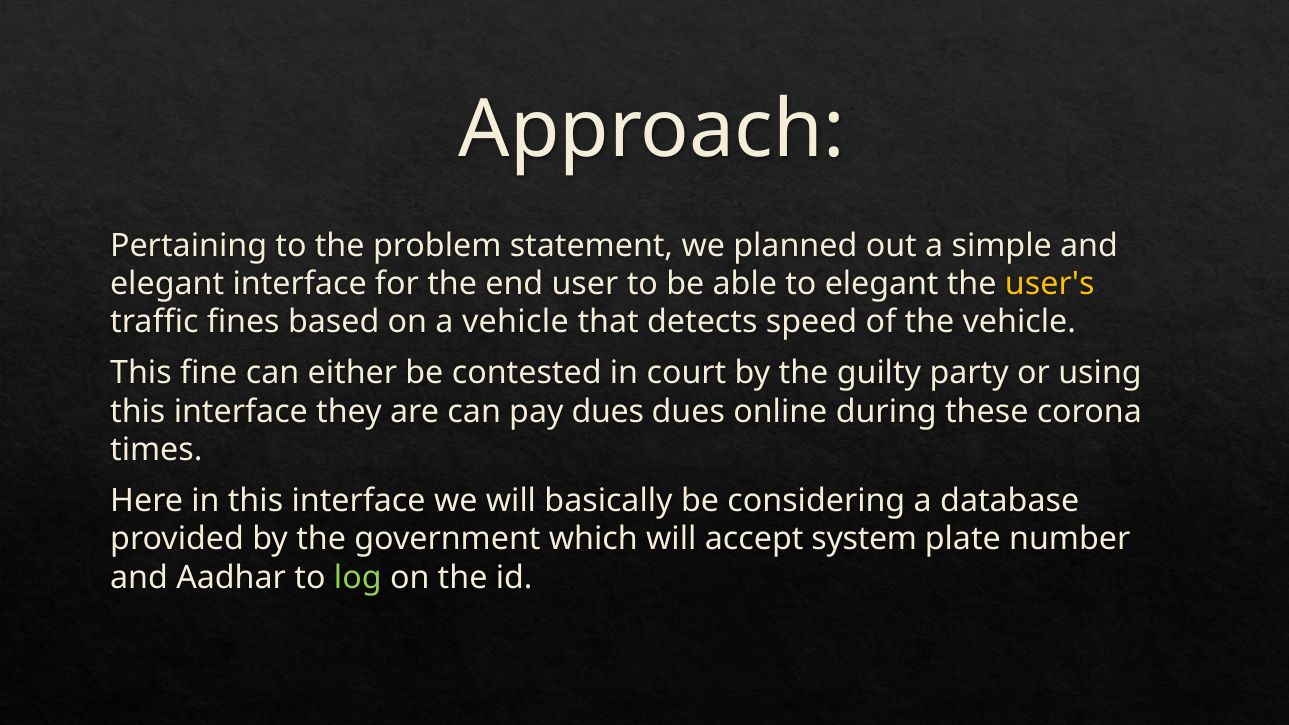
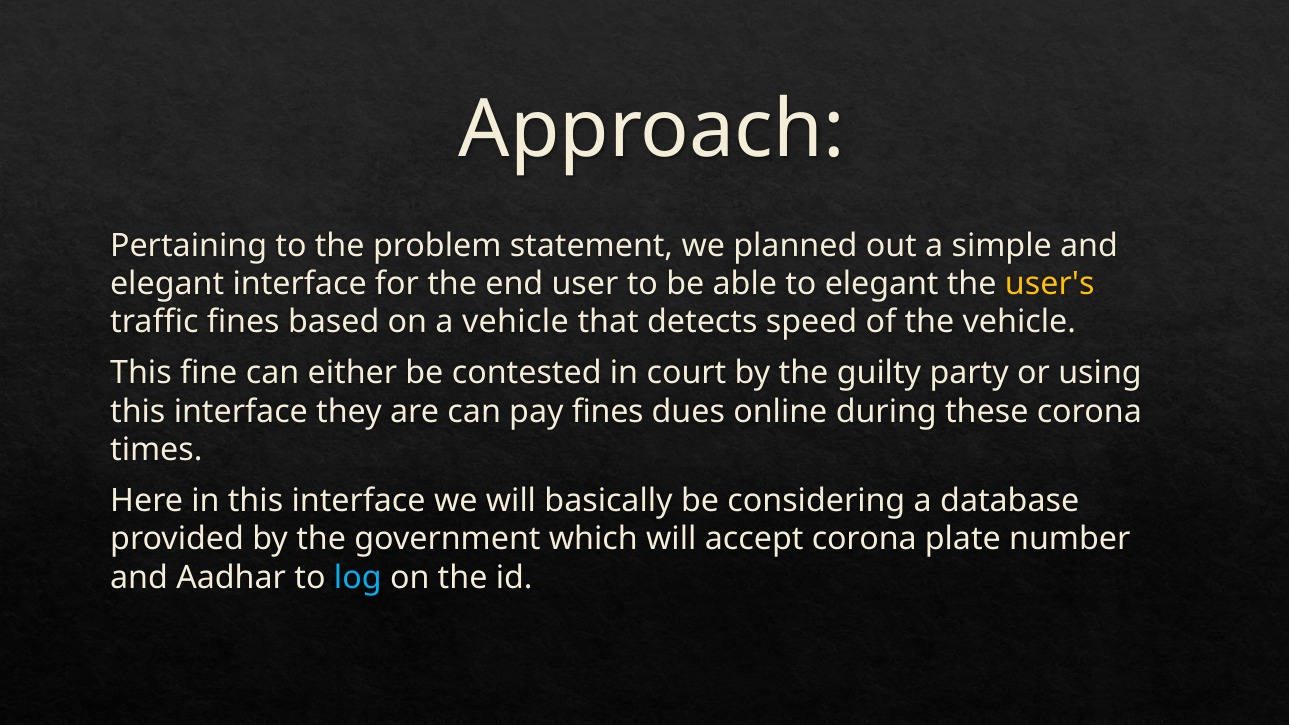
pay dues: dues -> fines
accept system: system -> corona
log colour: light green -> light blue
